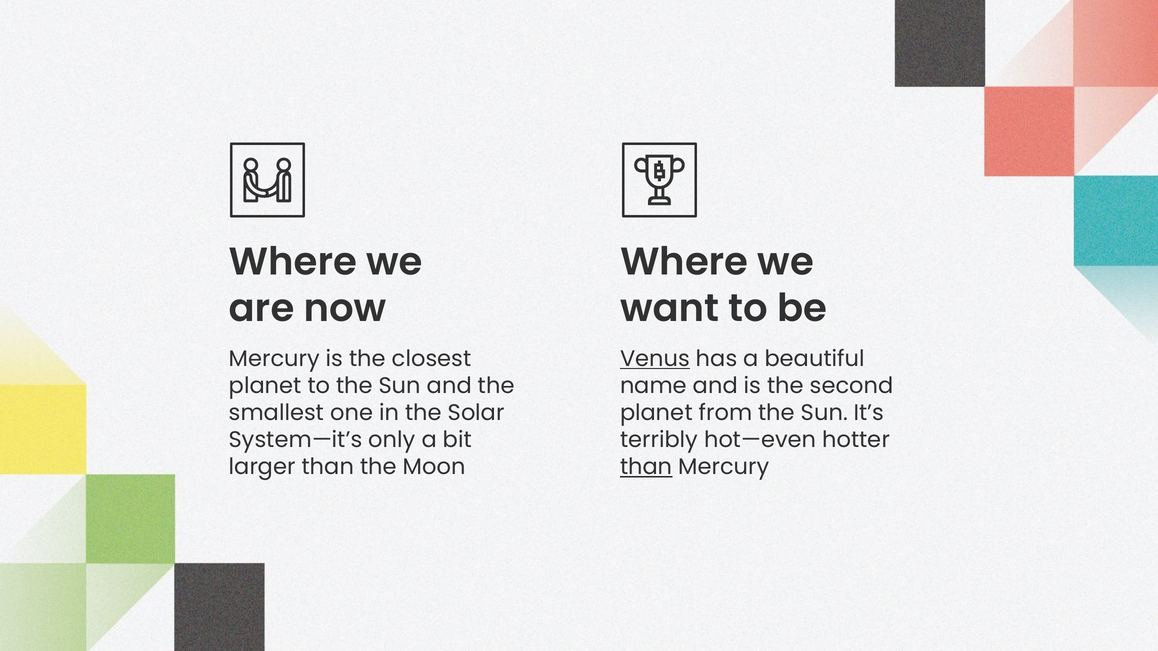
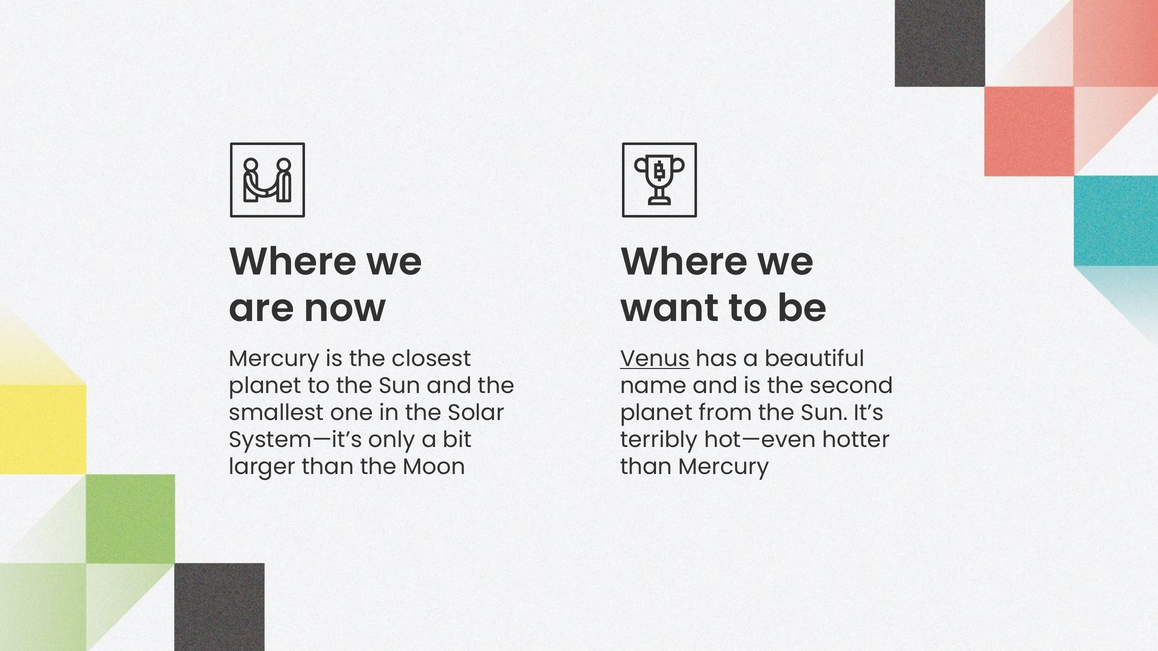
than at (646, 467) underline: present -> none
